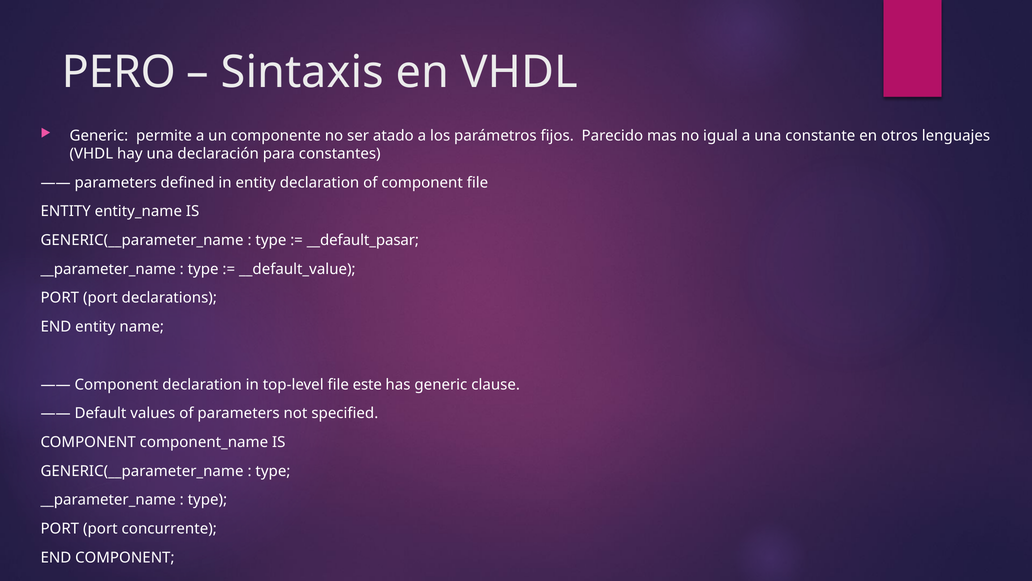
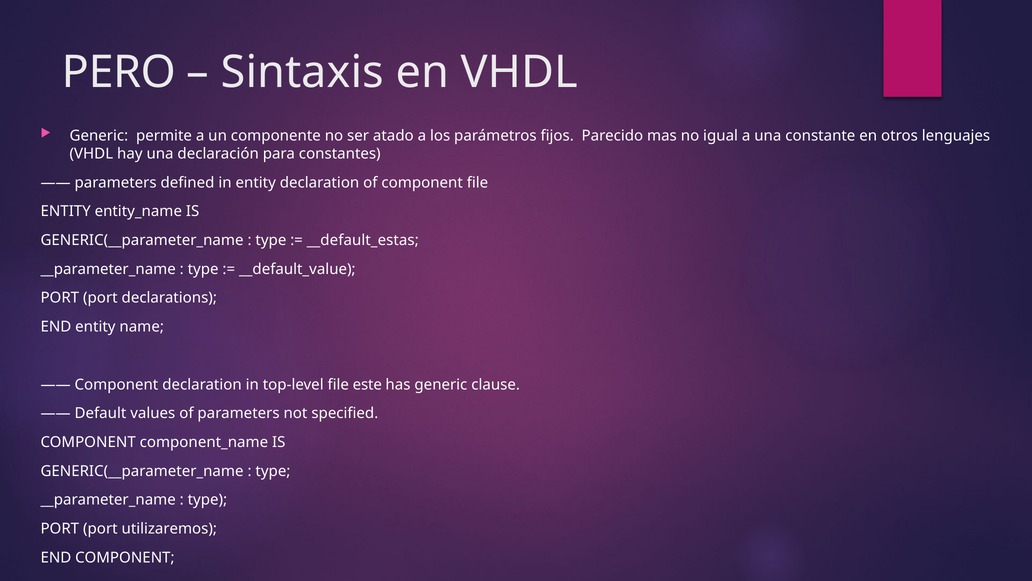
__default_pasar: __default_pasar -> __default_estas
concurrente: concurrente -> utilizaremos
